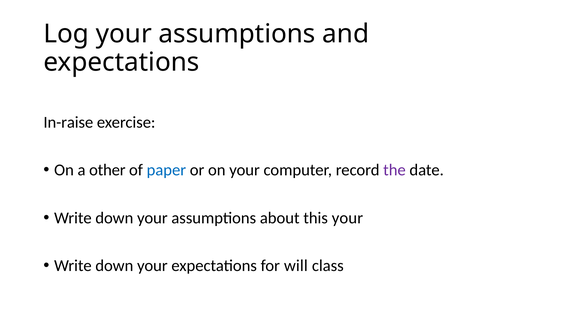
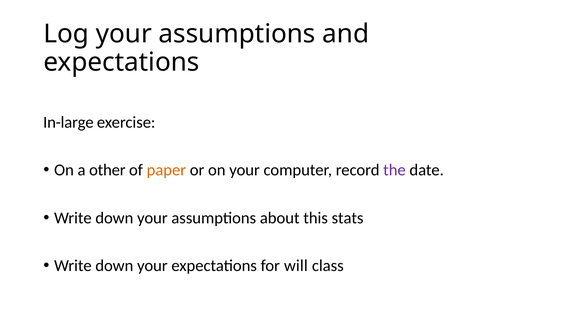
In-raise: In-raise -> In-large
paper colour: blue -> orange
this your: your -> stats
